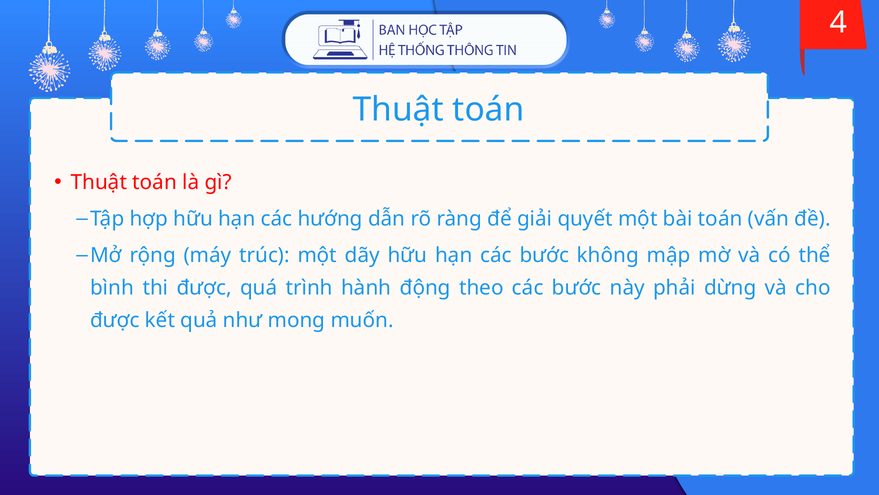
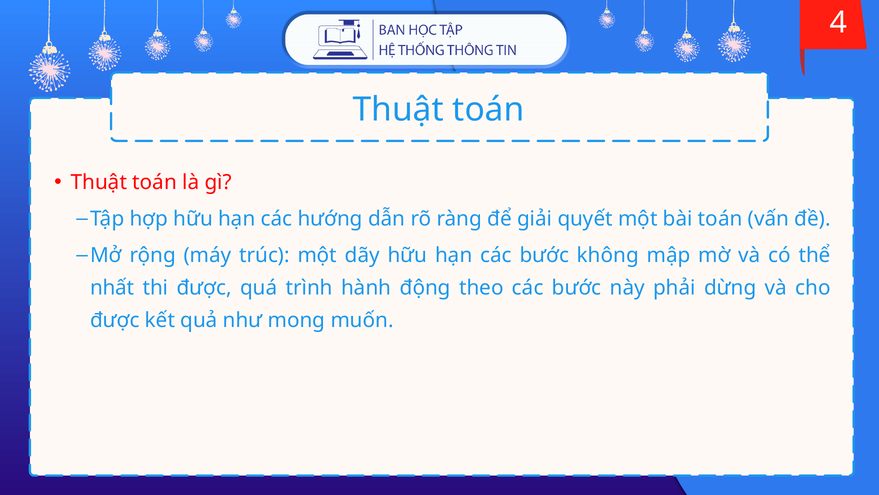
bình: bình -> nhất
